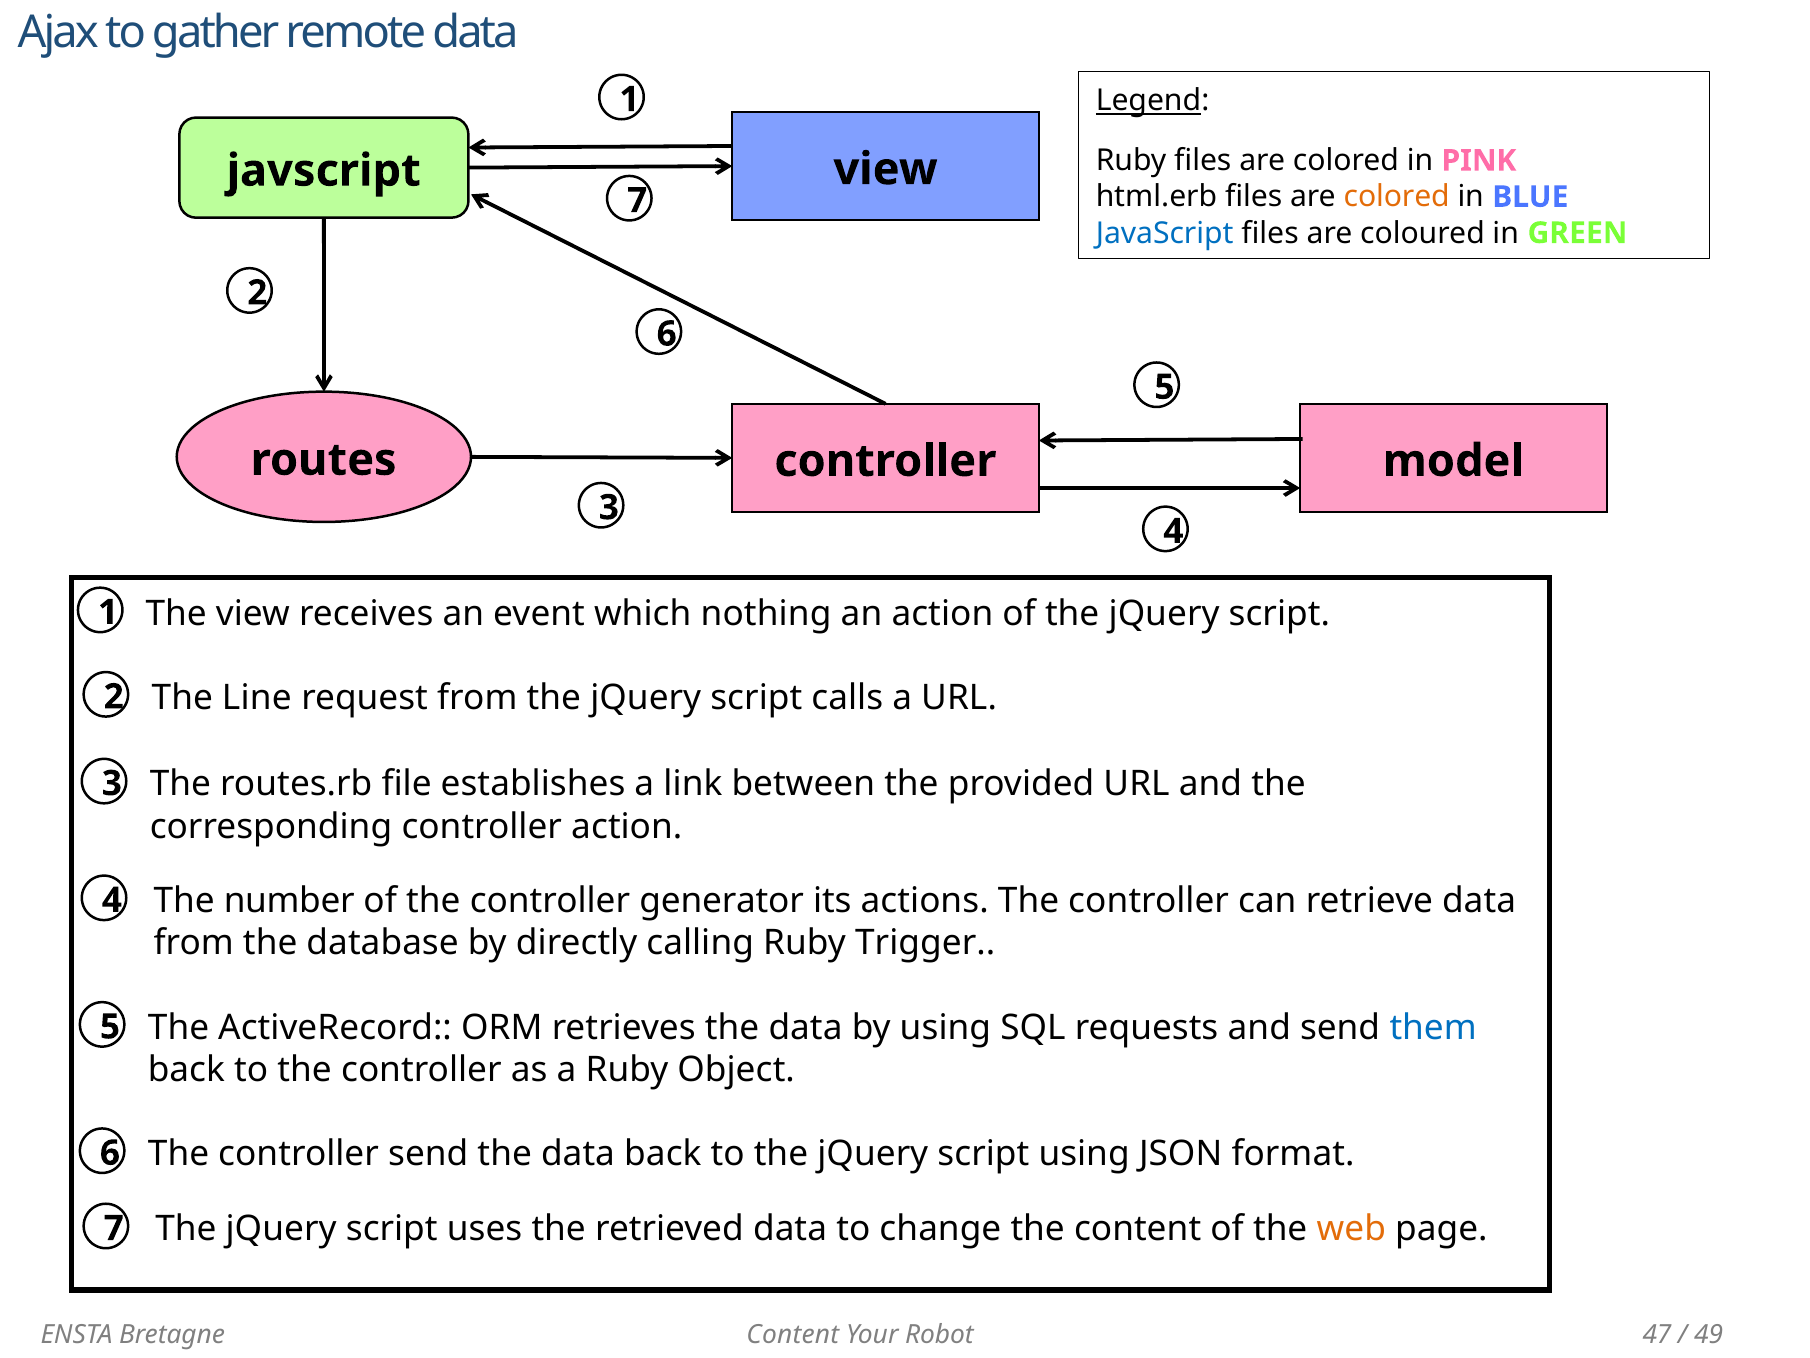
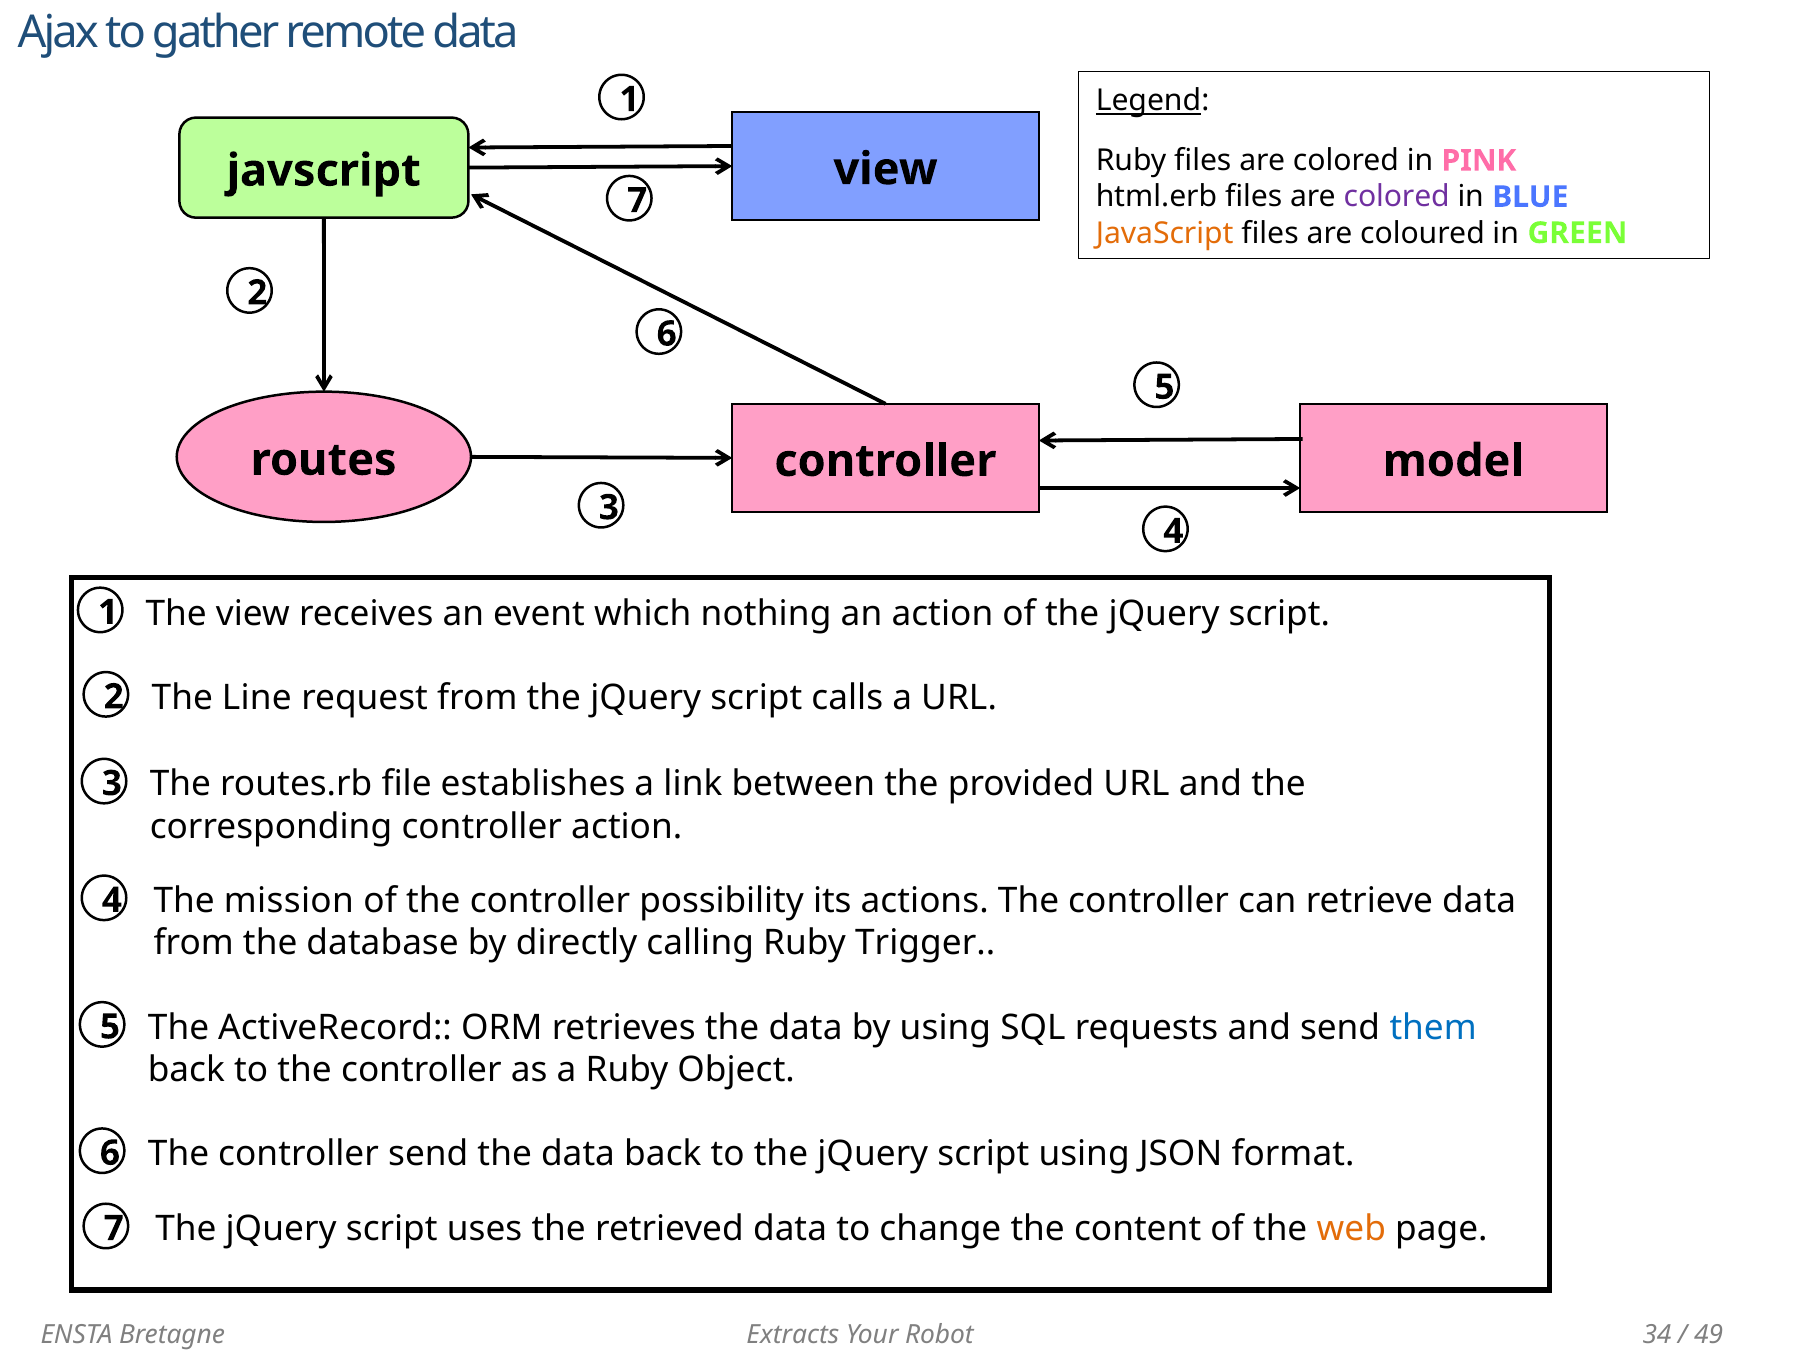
colored at (1397, 197) colour: orange -> purple
JavaScript colour: blue -> orange
number: number -> mission
generator: generator -> possibility
Bretagne Content: Content -> Extracts
47: 47 -> 34
